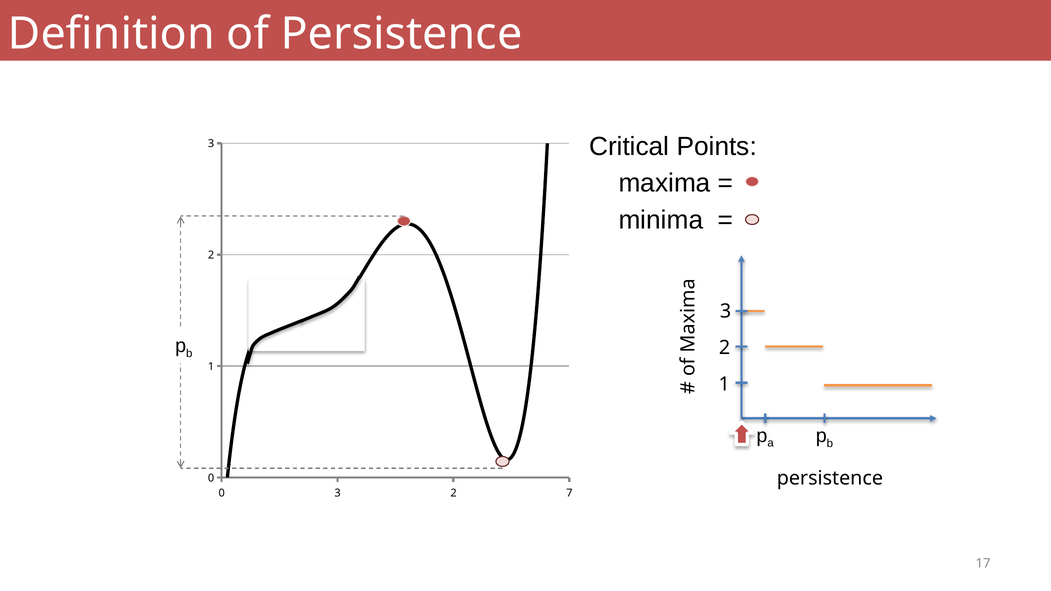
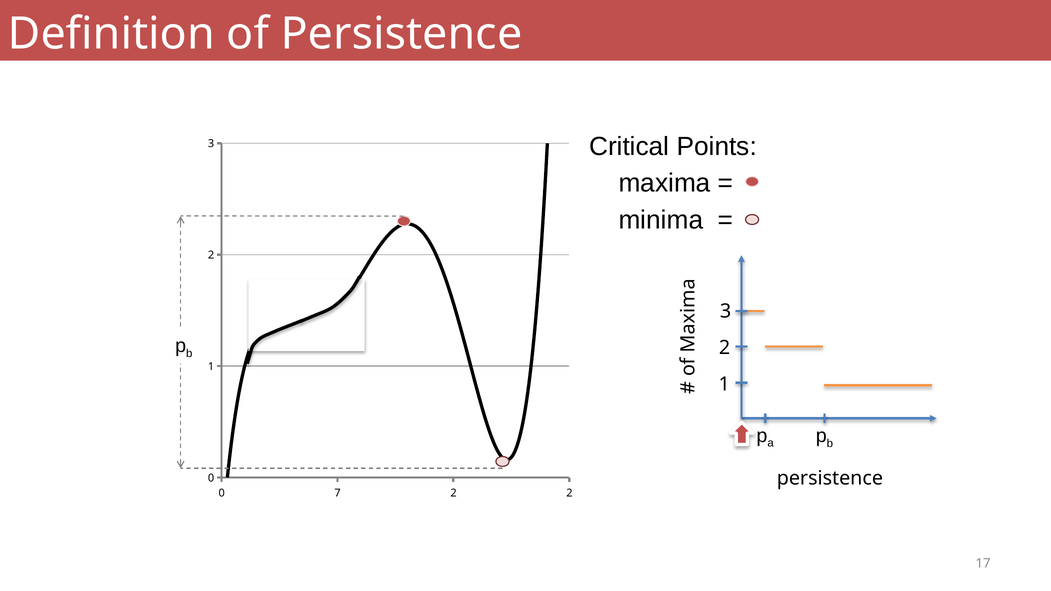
3 at (338, 493): 3 -> 7
2 7: 7 -> 2
